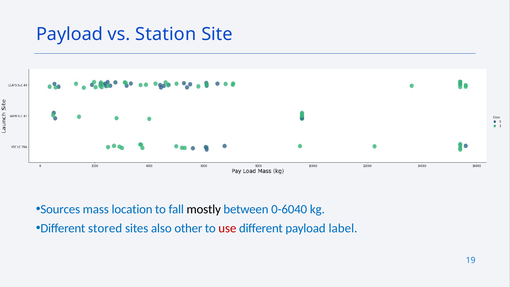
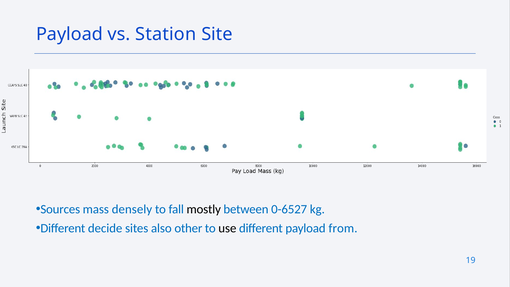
location: location -> densely
0-6040: 0-6040 -> 0-6527
stored: stored -> decide
use colour: red -> black
label: label -> from
